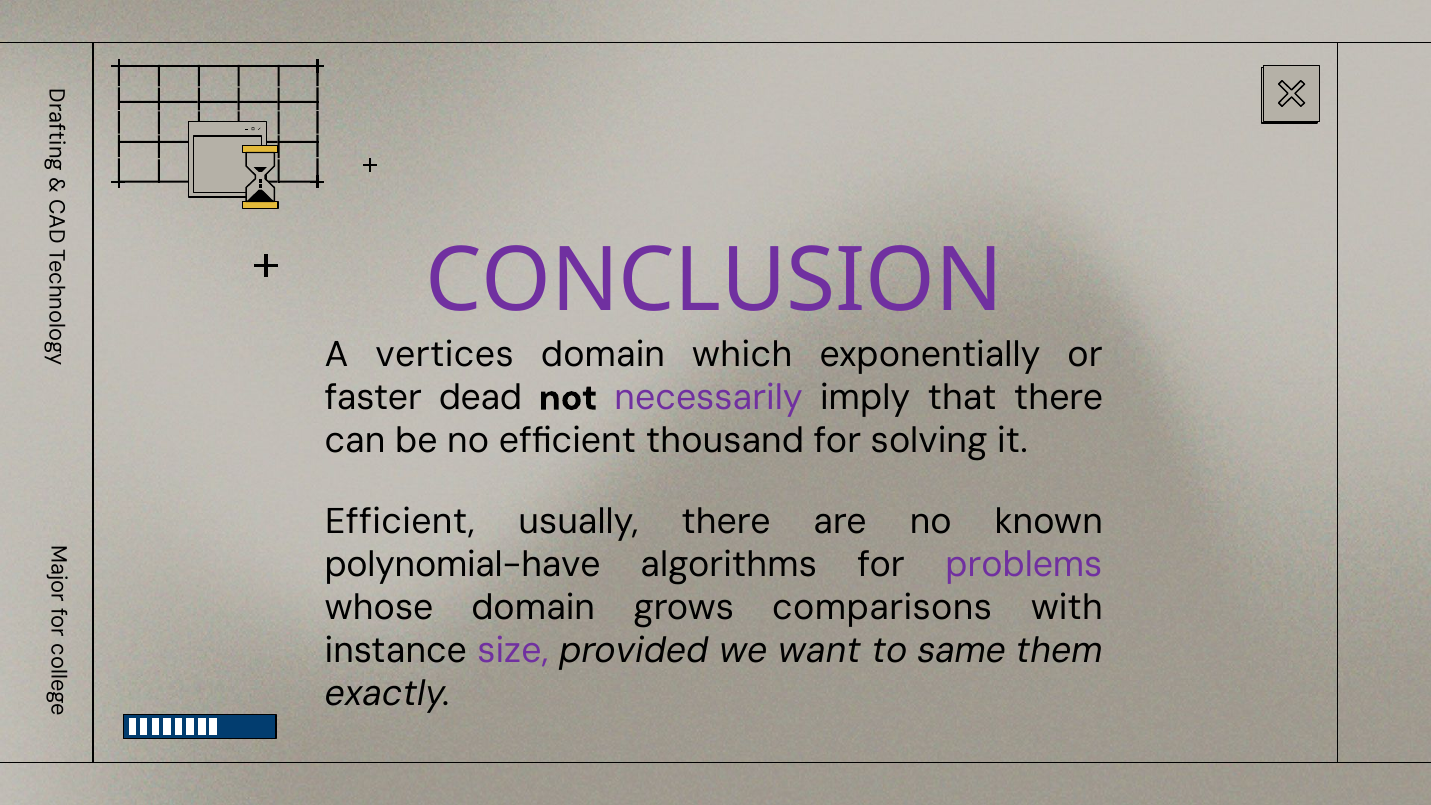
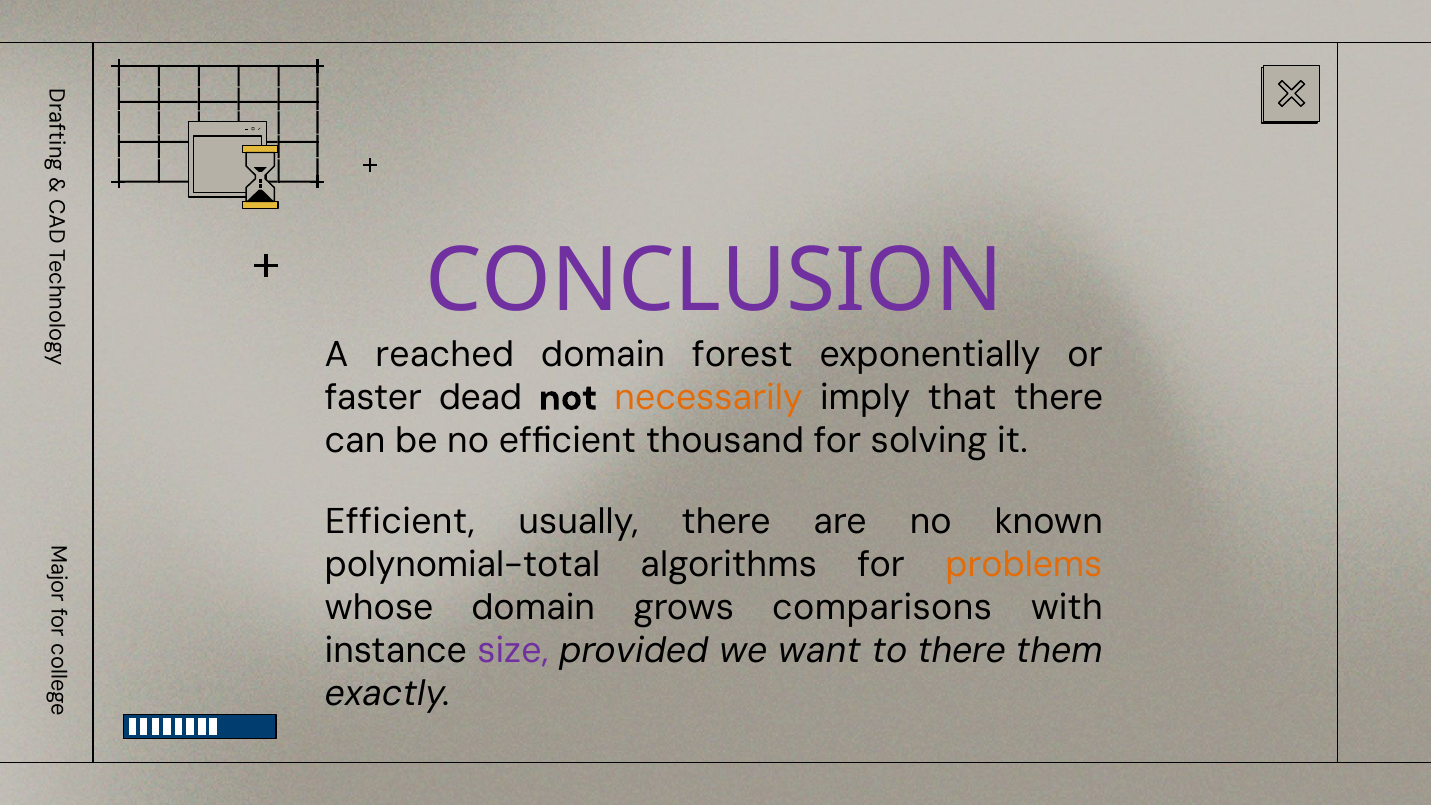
vertices: vertices -> reached
which: which -> forest
necessarily colour: purple -> orange
polynomial-have: polynomial-have -> polynomial-total
problems colour: purple -> orange
to same: same -> there
